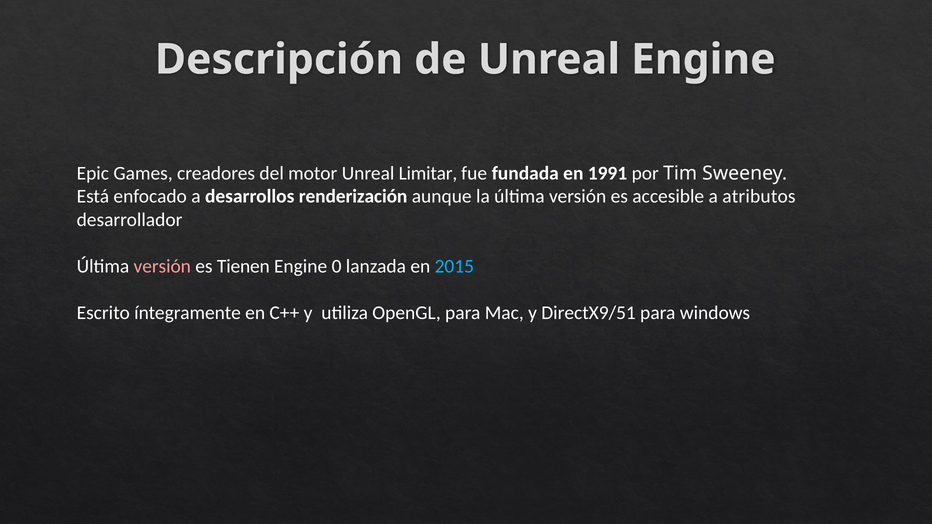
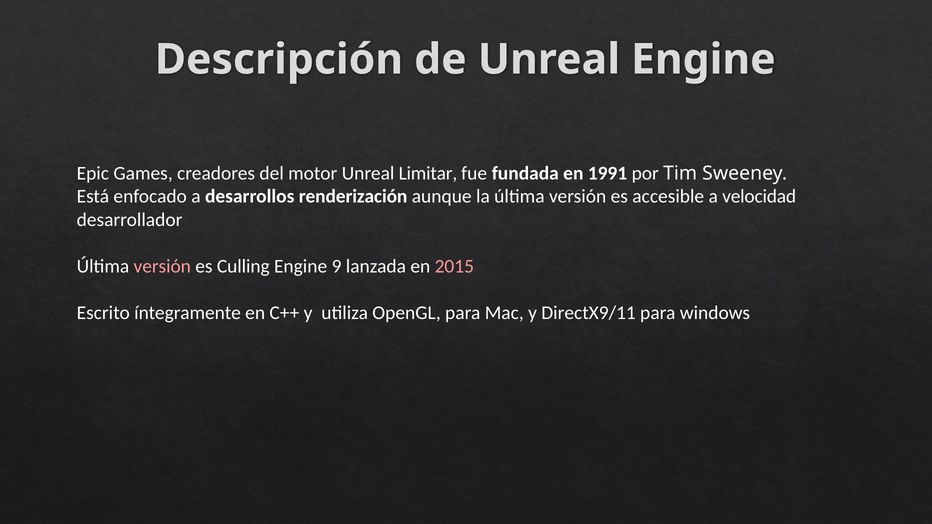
atributos: atributos -> velocidad
Tienen: Tienen -> Culling
0: 0 -> 9
2015 colour: light blue -> pink
DirectX9/51: DirectX9/51 -> DirectX9/11
